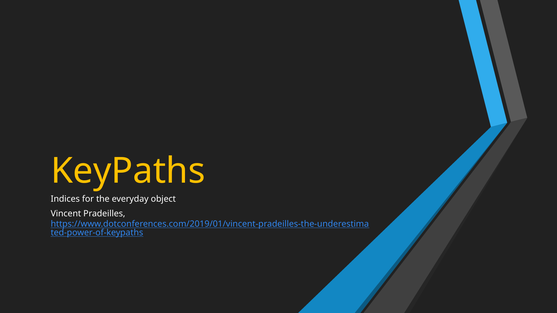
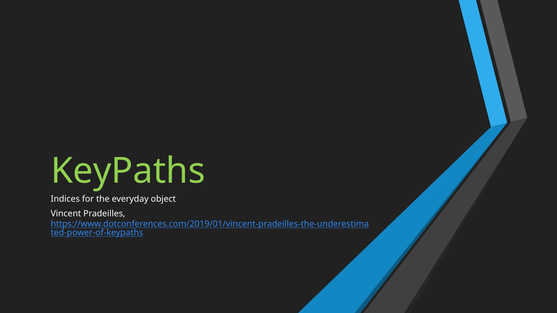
KeyPaths colour: yellow -> light green
